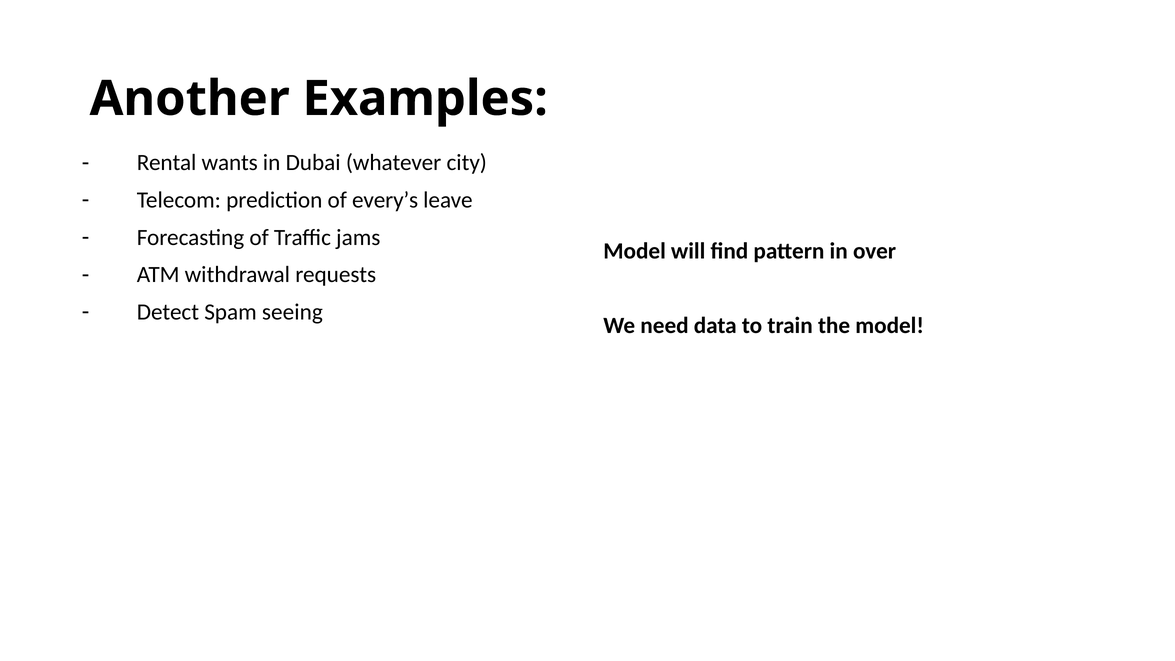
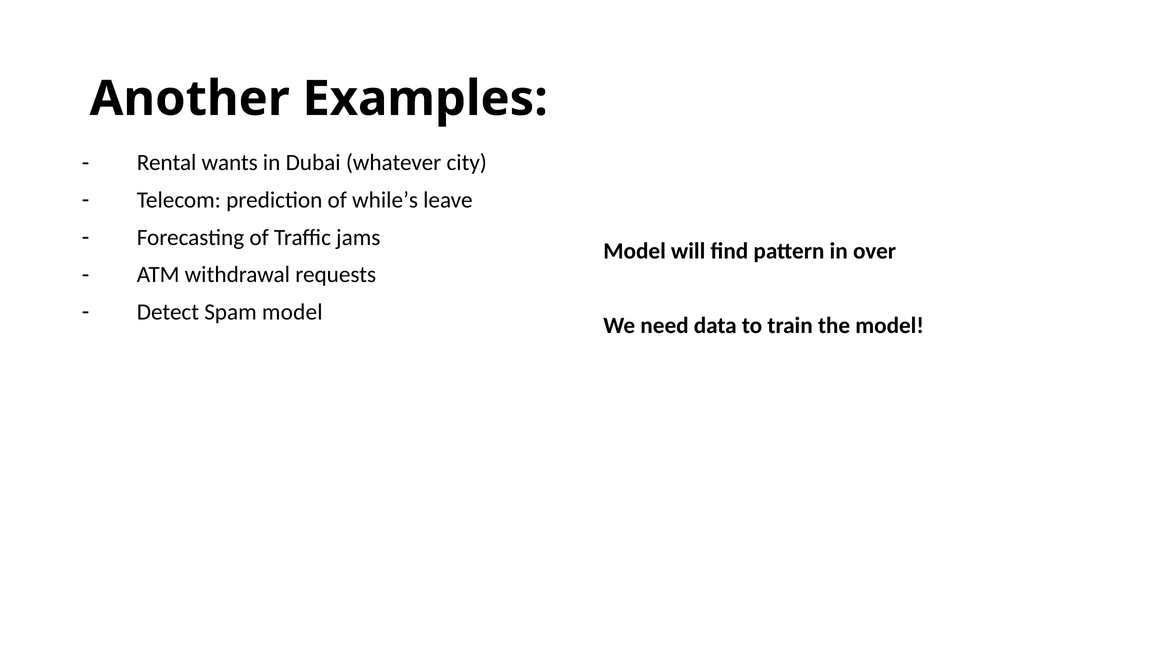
every’s: every’s -> while’s
Spam seeing: seeing -> model
